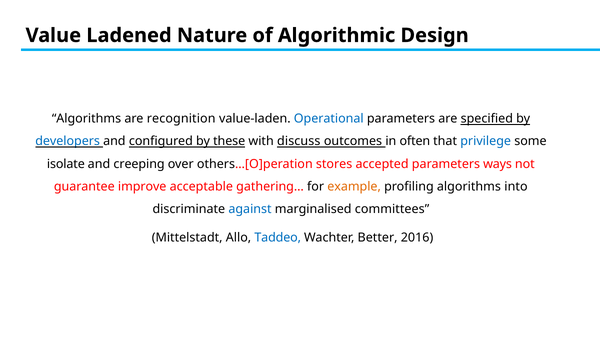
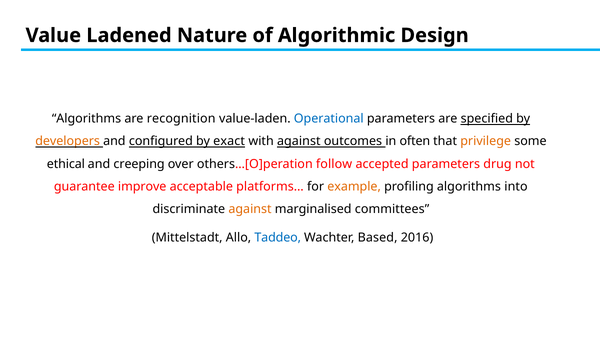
developers colour: blue -> orange
these: these -> exact
with discuss: discuss -> against
privilege colour: blue -> orange
isolate: isolate -> ethical
stores: stores -> follow
ways: ways -> drug
gathering…: gathering… -> platforms…
against at (250, 209) colour: blue -> orange
Better: Better -> Based
